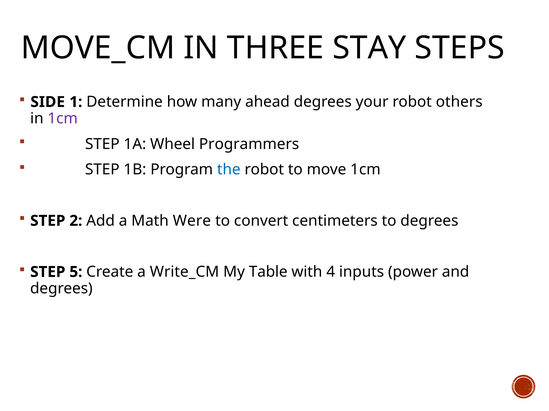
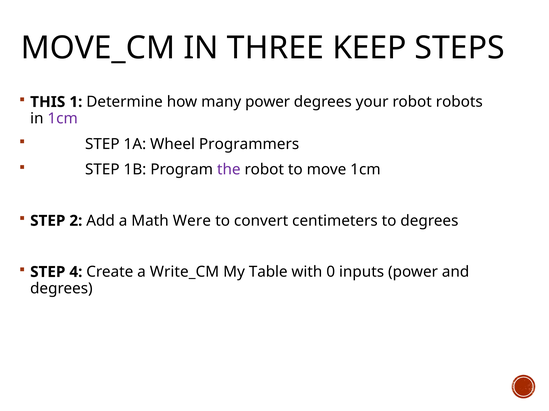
STAY: STAY -> KEEP
SIDE: SIDE -> THIS
many ahead: ahead -> power
others: others -> robots
the colour: blue -> purple
5: 5 -> 4
4: 4 -> 0
